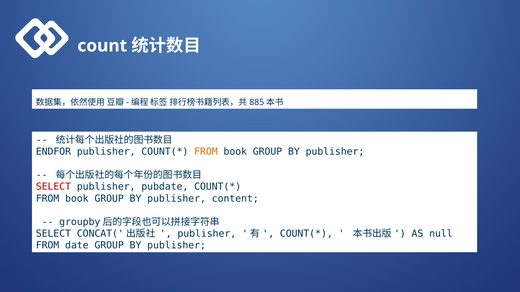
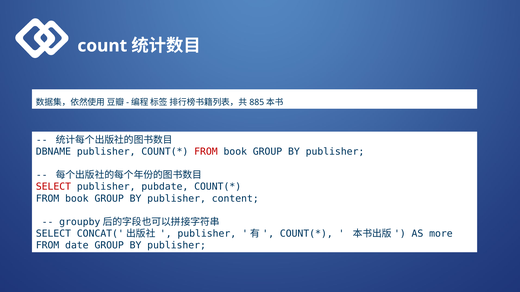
ENDFOR: ENDFOR -> DBNAME
FROM at (206, 152) colour: orange -> red
null: null -> more
